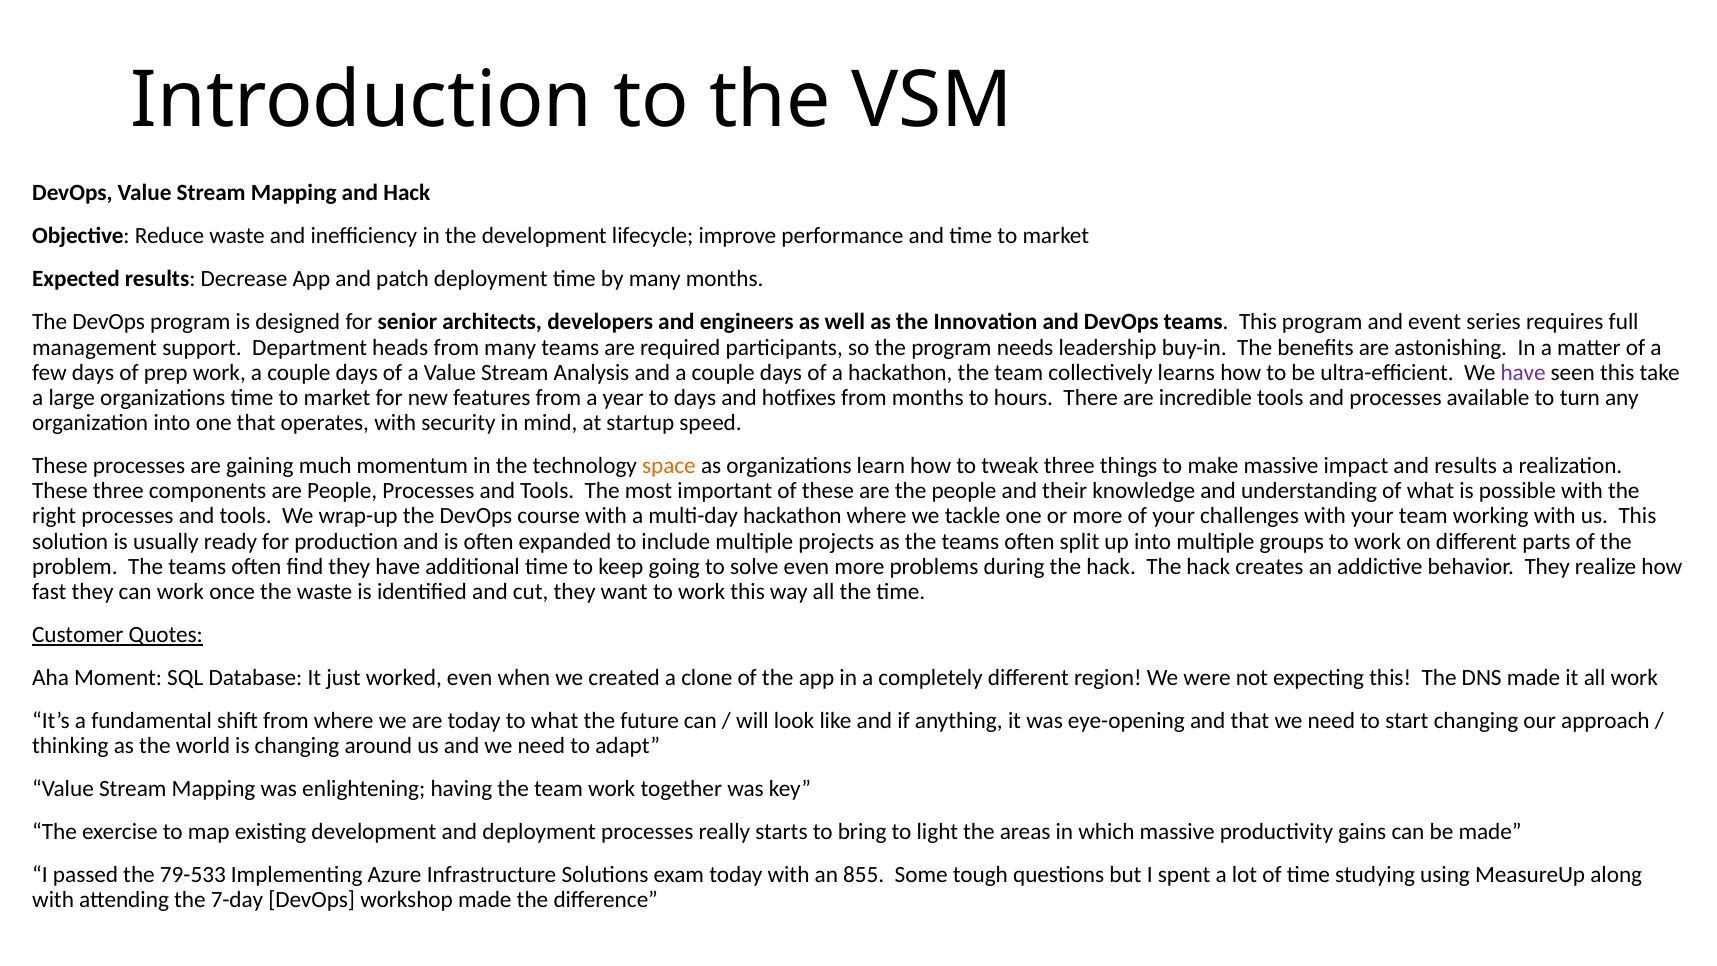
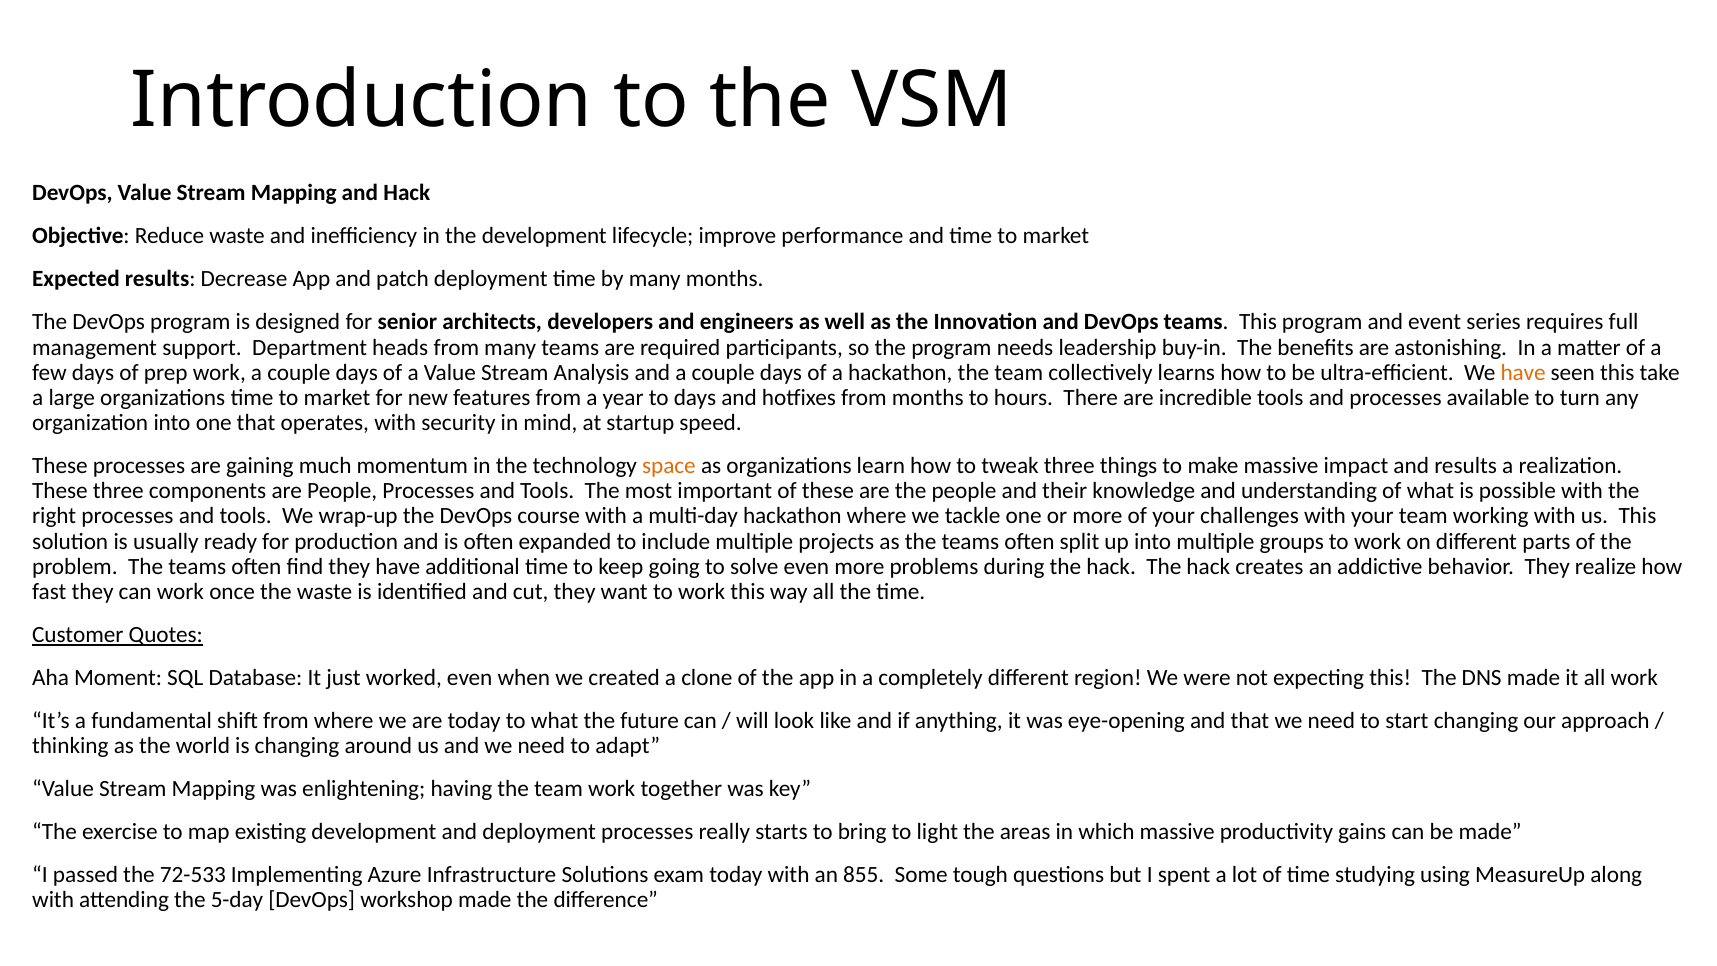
have at (1523, 373) colour: purple -> orange
79-533: 79-533 -> 72-533
7-day: 7-day -> 5-day
